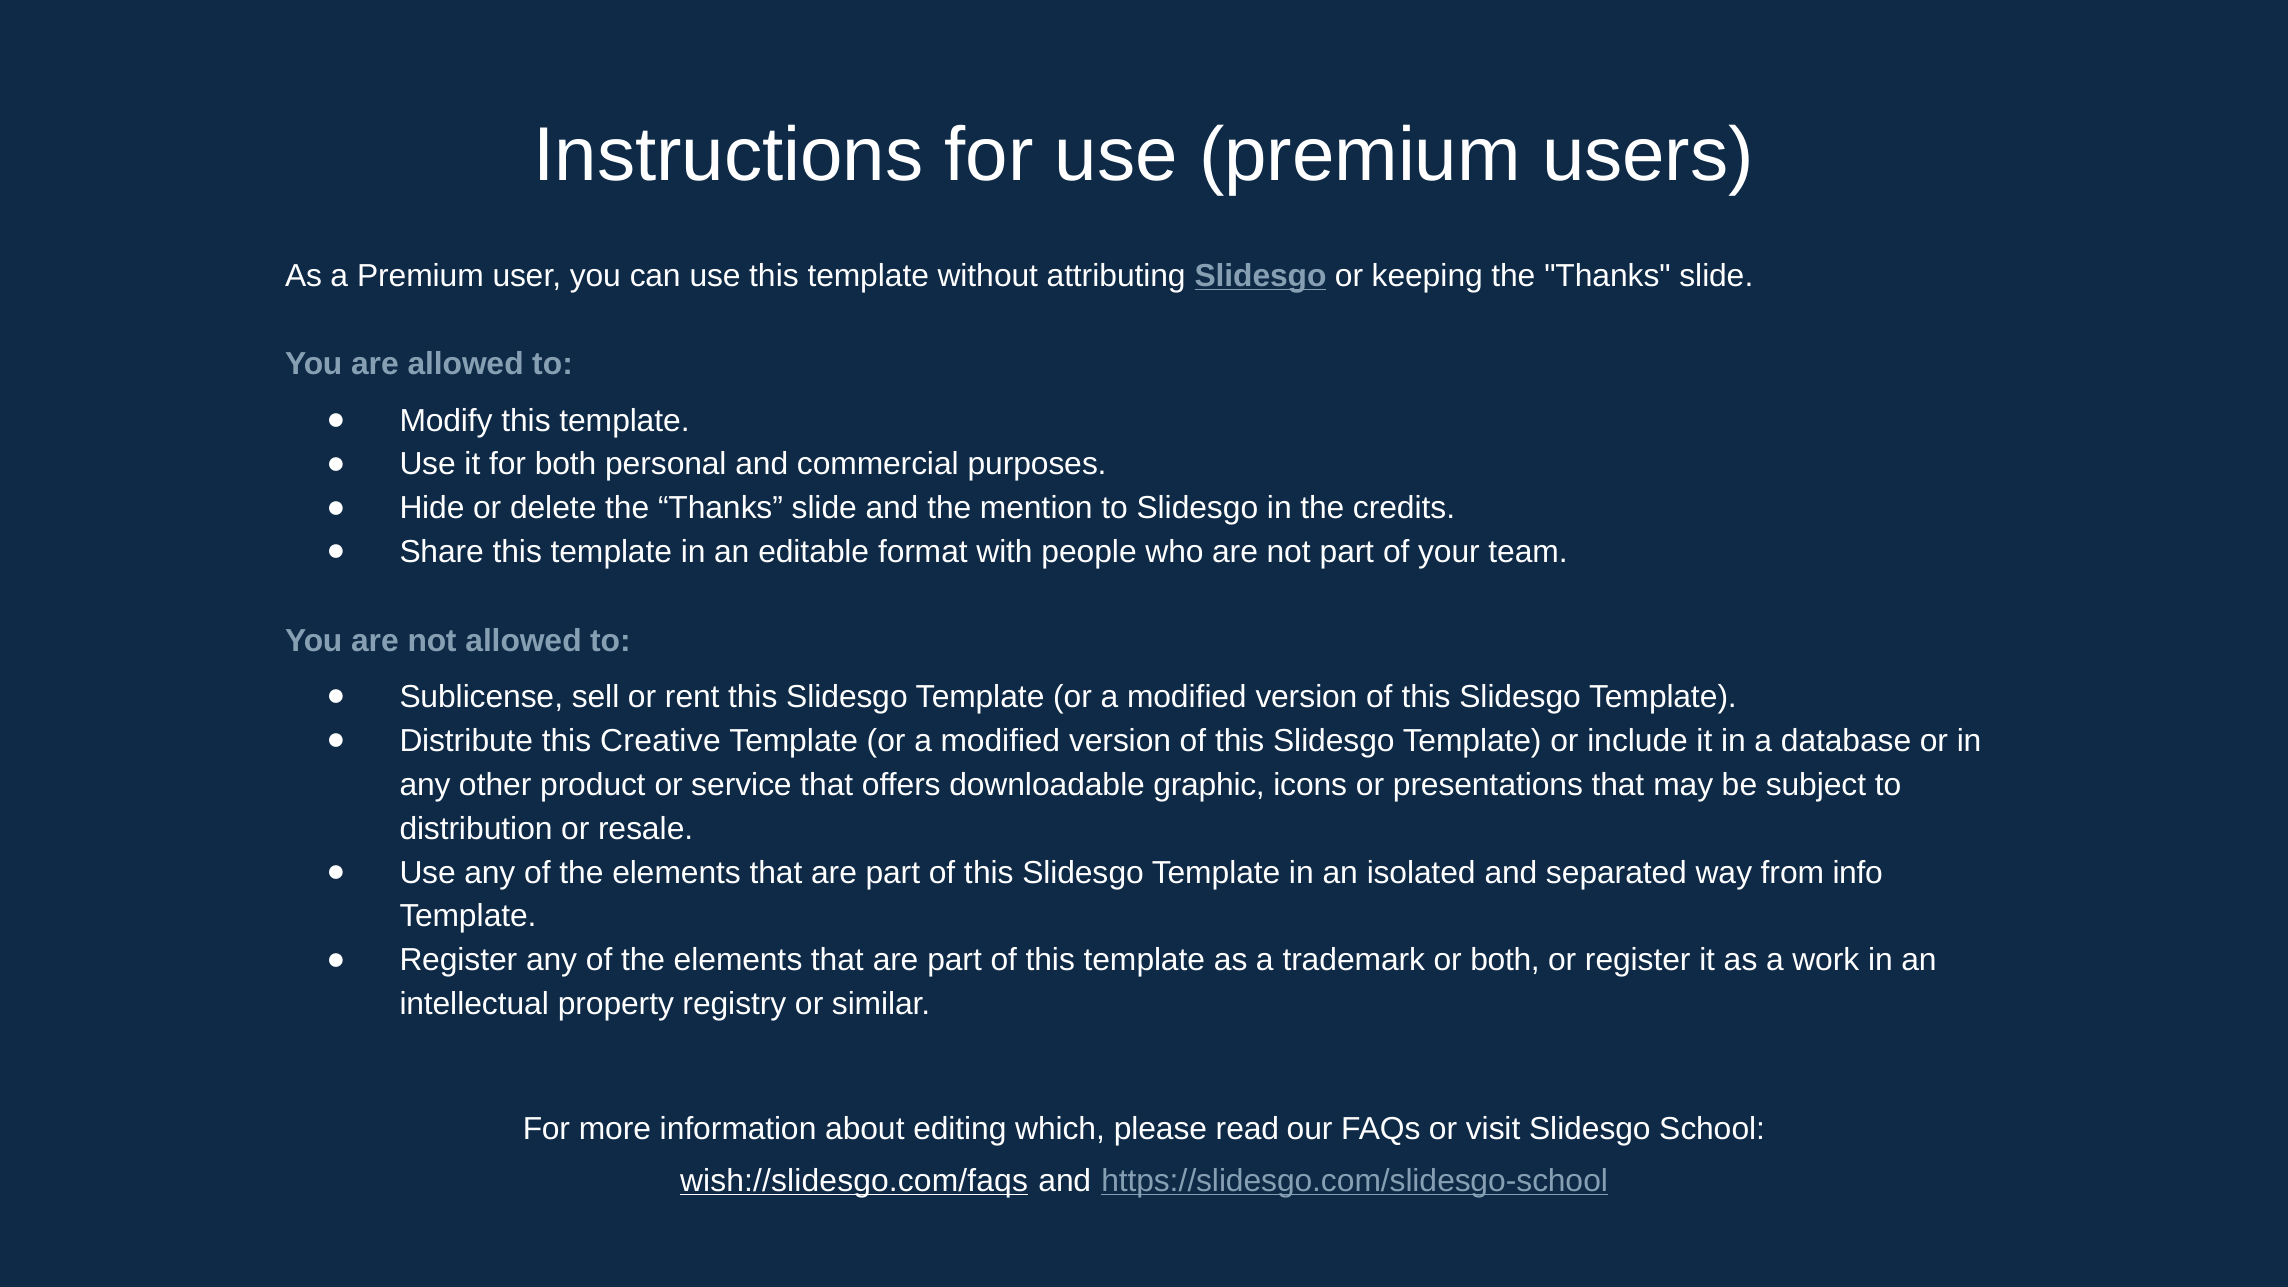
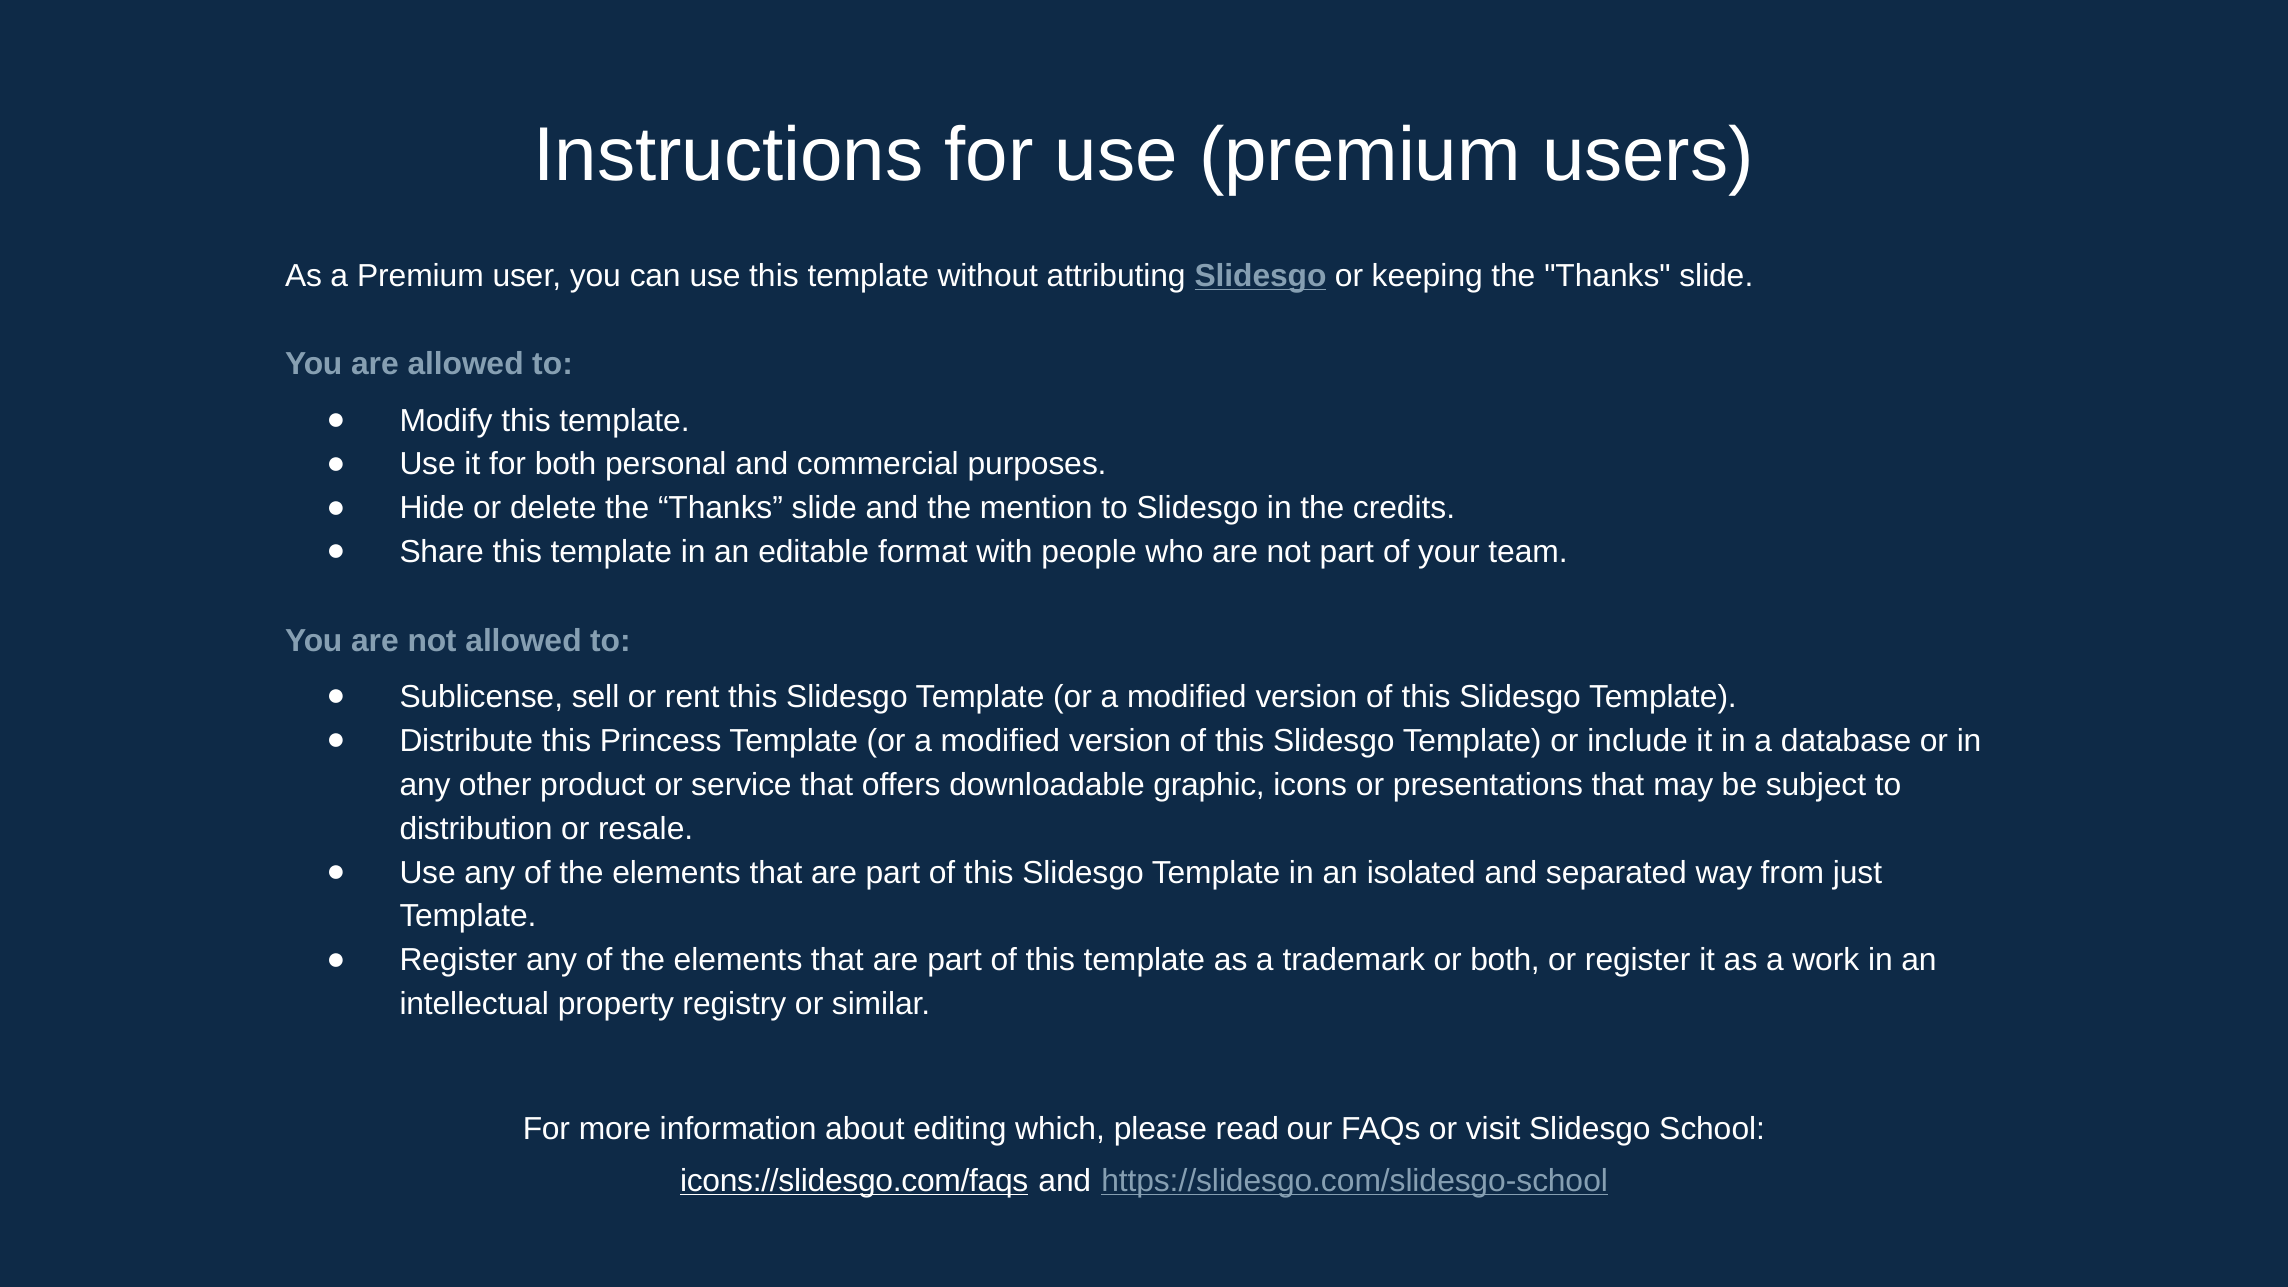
Creative: Creative -> Princess
info: info -> just
wish://slidesgo.com/faqs: wish://slidesgo.com/faqs -> icons://slidesgo.com/faqs
